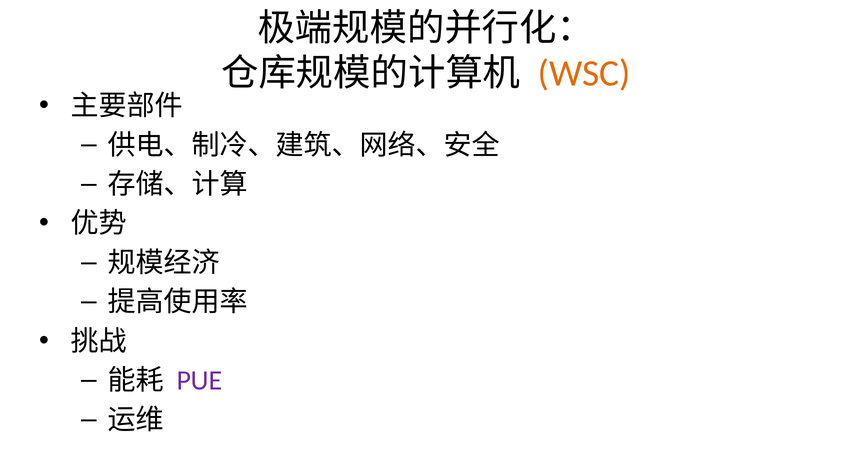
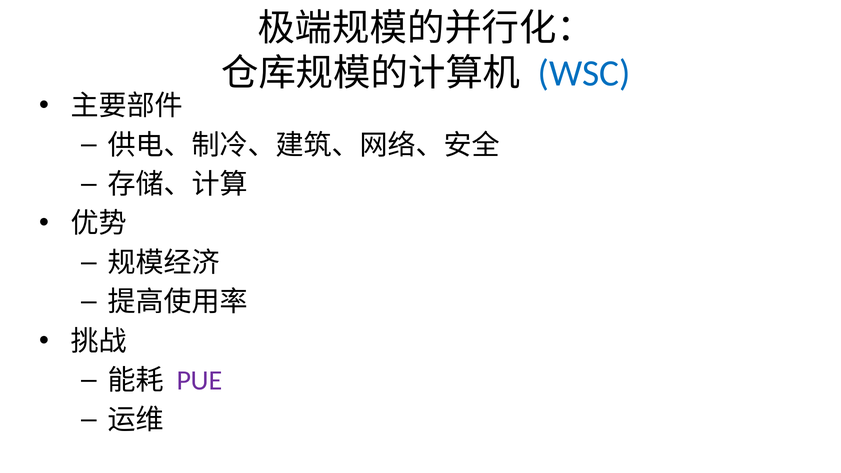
WSC colour: orange -> blue
